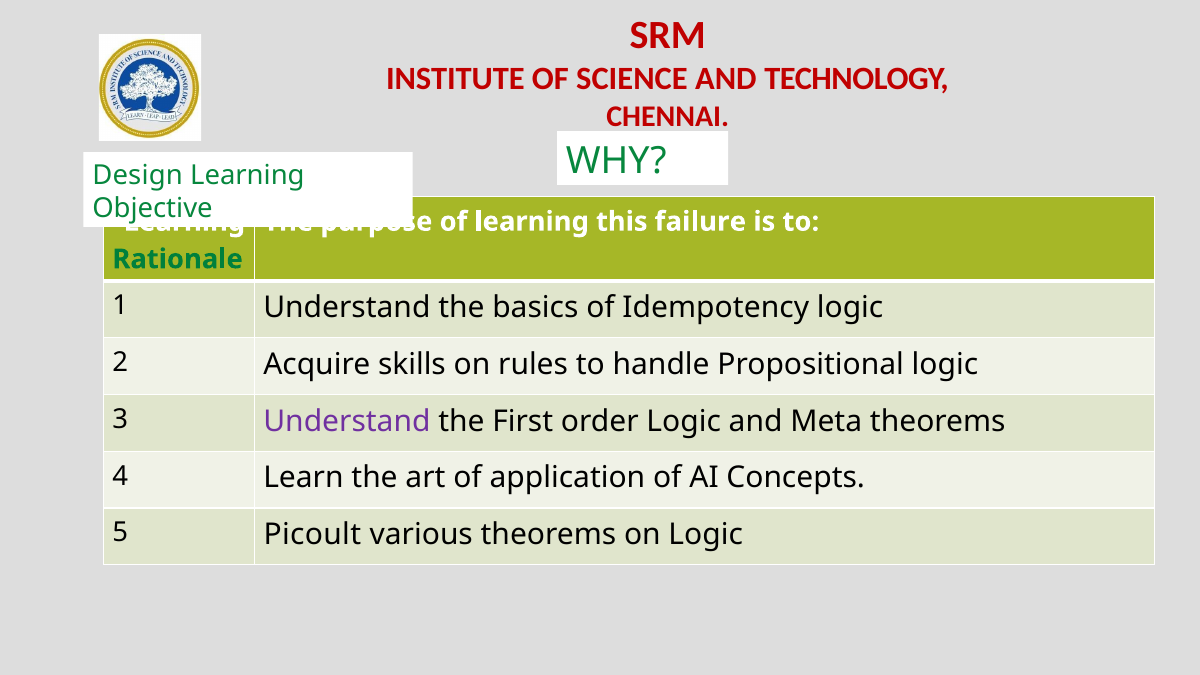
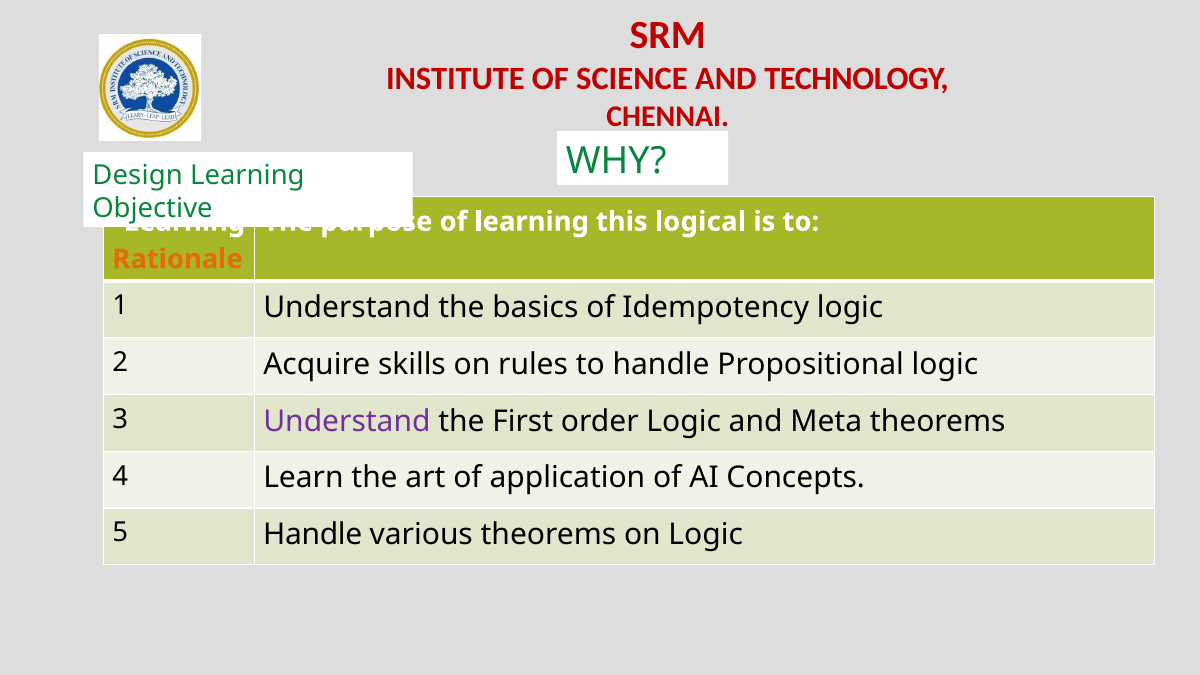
failure: failure -> logical
Rationale colour: green -> orange
5 Picoult: Picoult -> Handle
